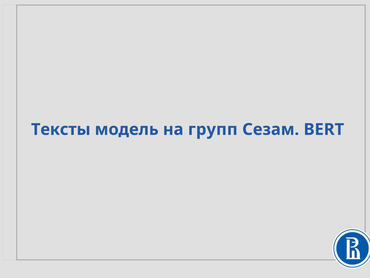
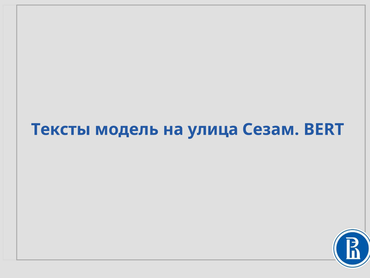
групп: групп -> улица
